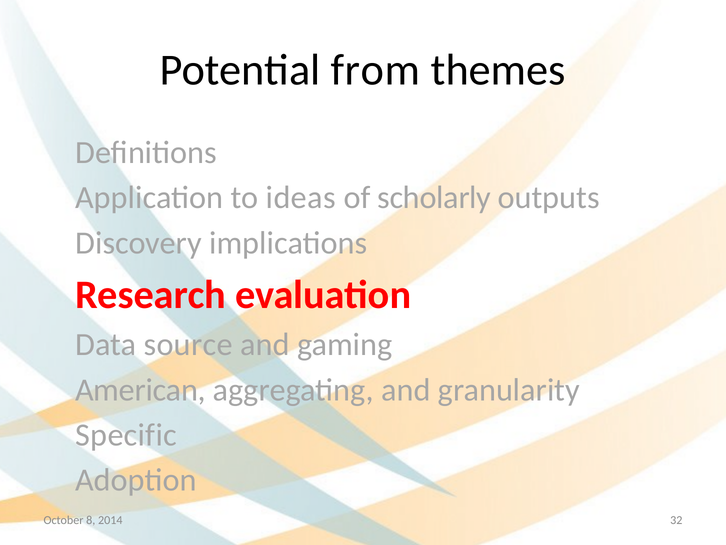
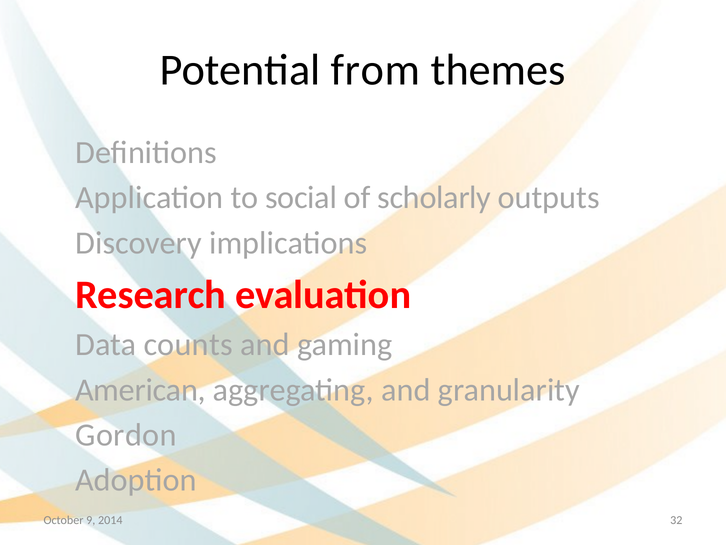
ideas: ideas -> social
source: source -> counts
Specific: Specific -> Gordon
8: 8 -> 9
